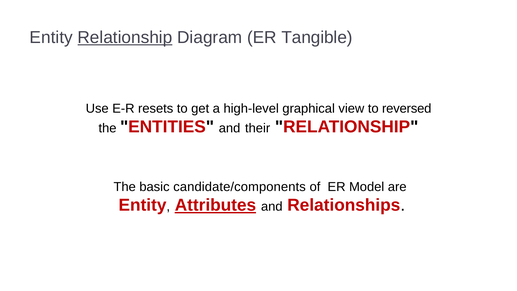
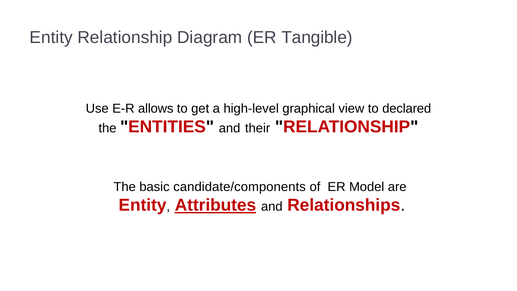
Relationship at (125, 37) underline: present -> none
resets: resets -> allows
reversed: reversed -> declared
